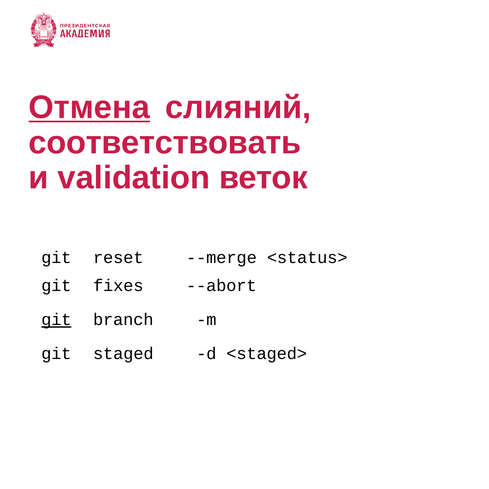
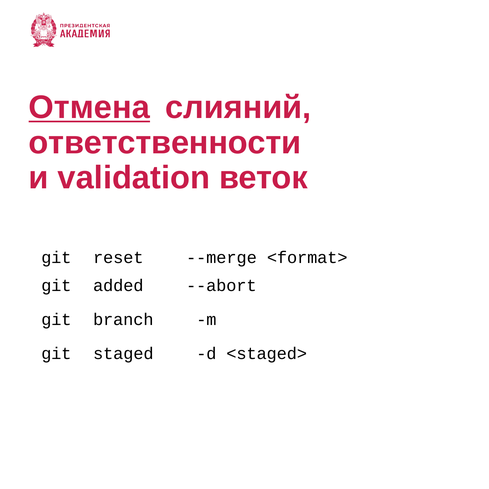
соответствовать: соответствовать -> ответственности
<status>: <status> -> <format>
fixes: fixes -> added
git at (56, 320) underline: present -> none
